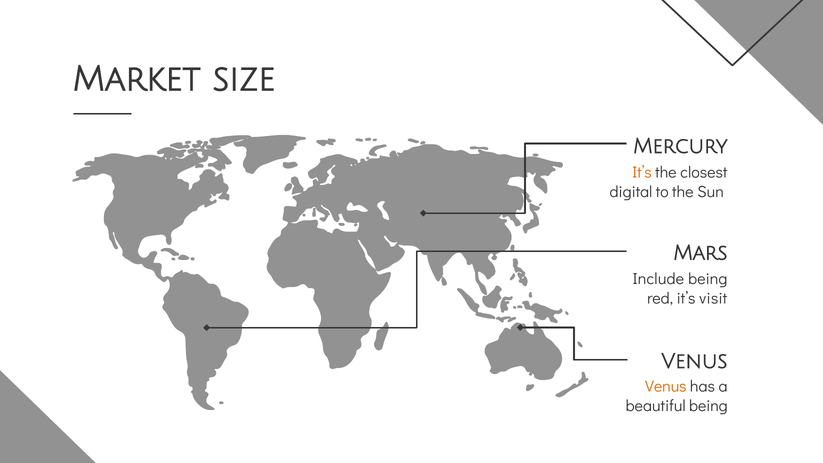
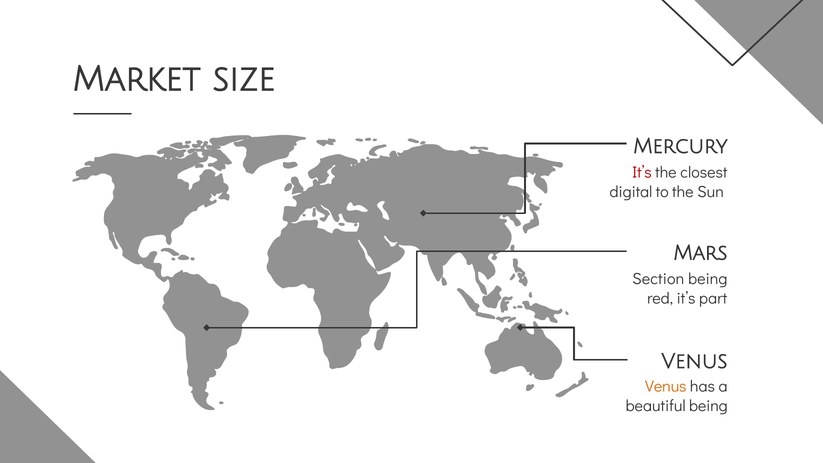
It’s at (642, 173) colour: orange -> red
Include: Include -> Section
visit: visit -> part
